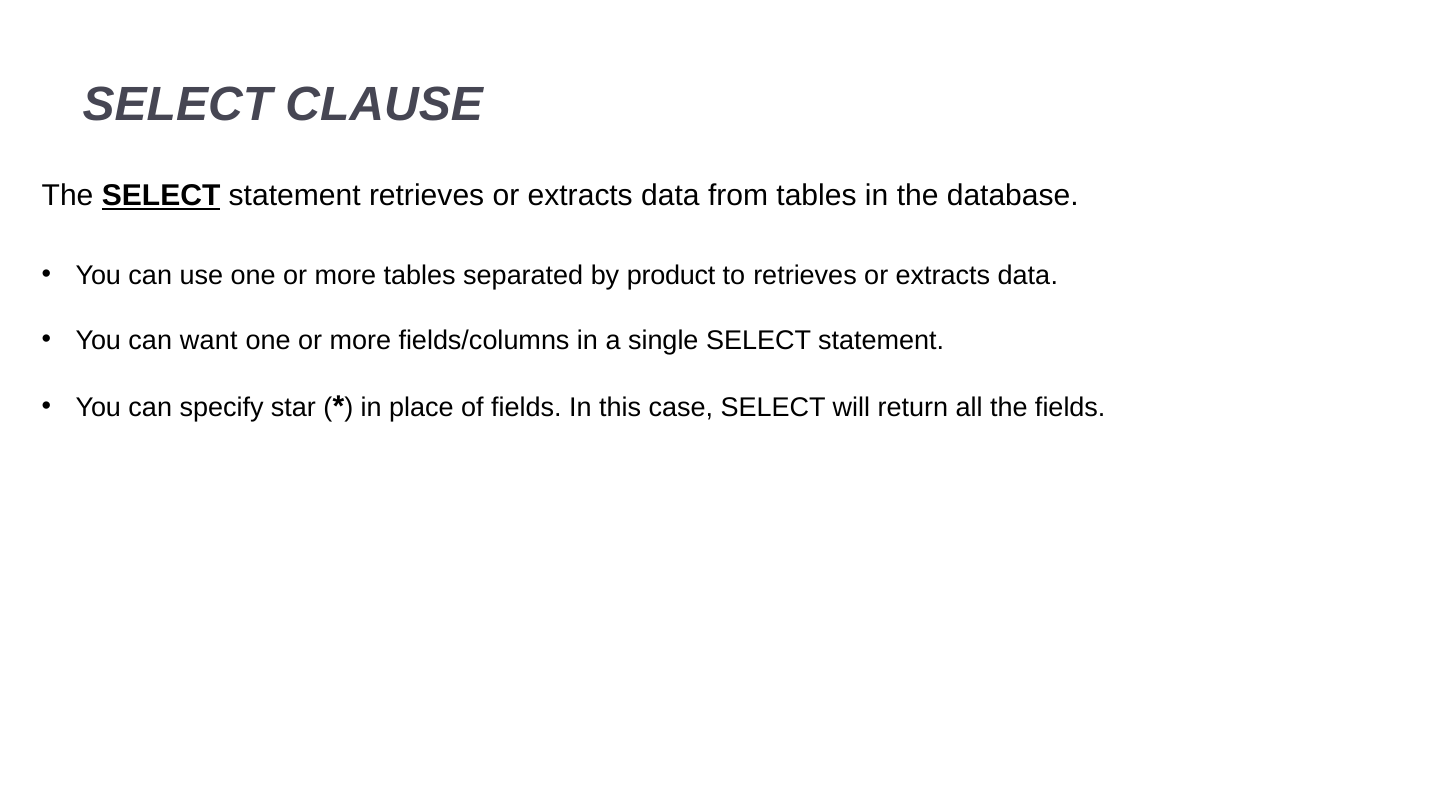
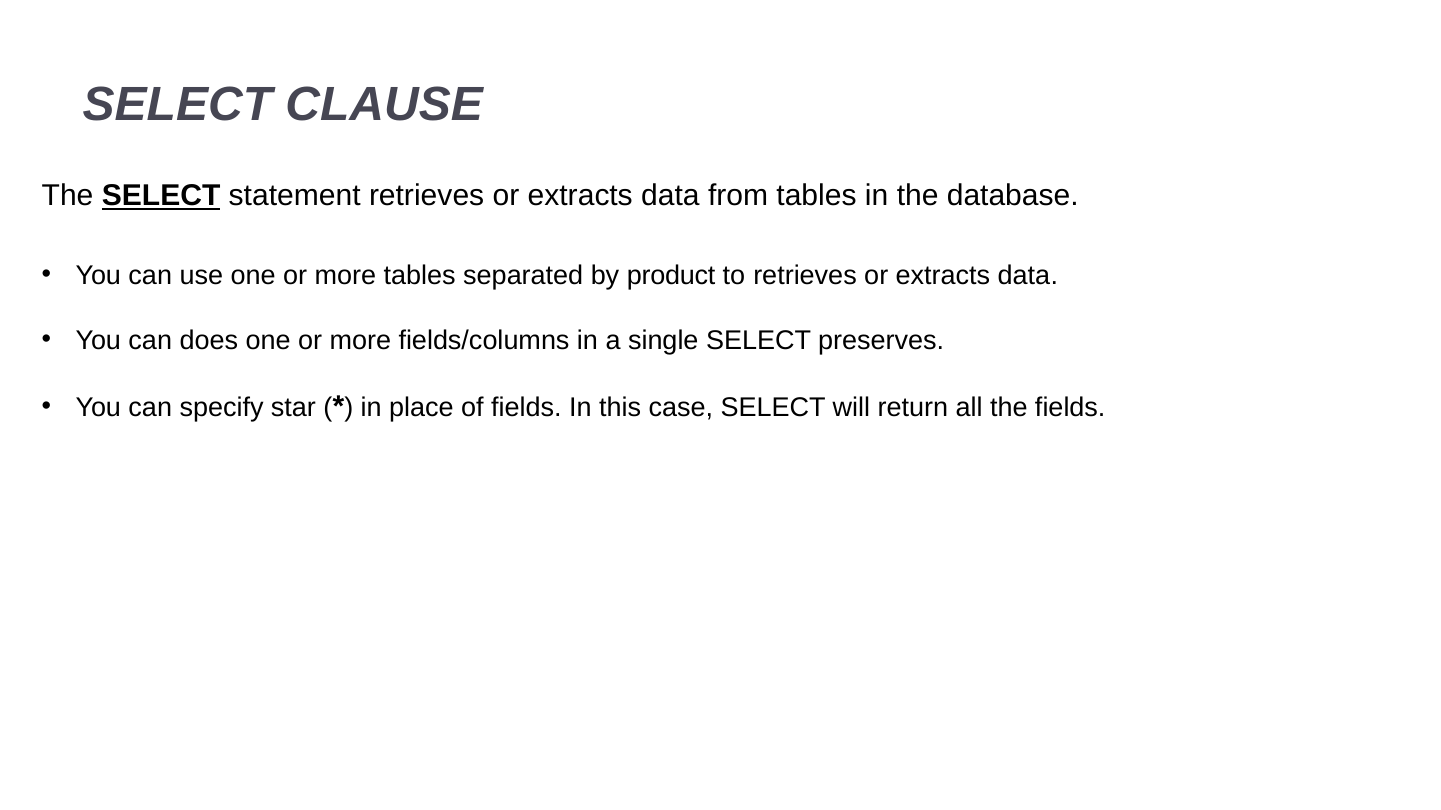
want: want -> does
single SELECT statement: statement -> preserves
